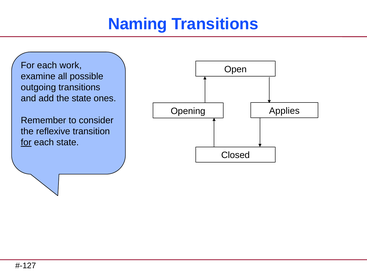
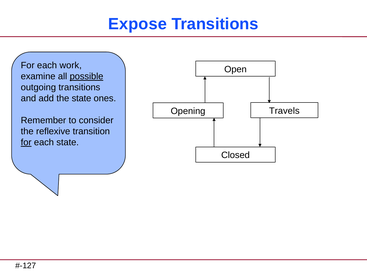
Naming: Naming -> Expose
possible underline: none -> present
Applies: Applies -> Travels
